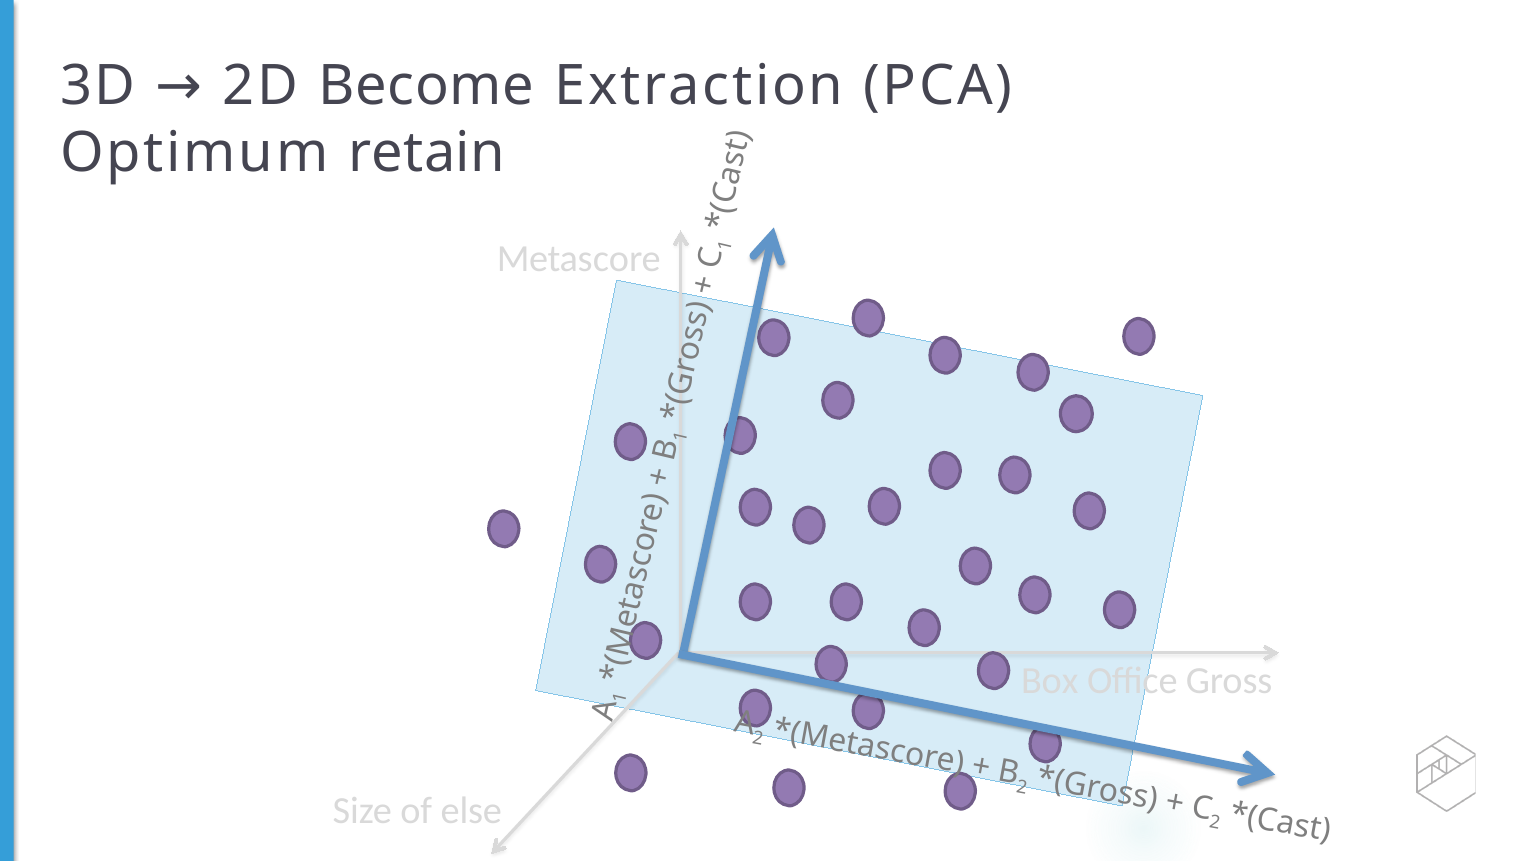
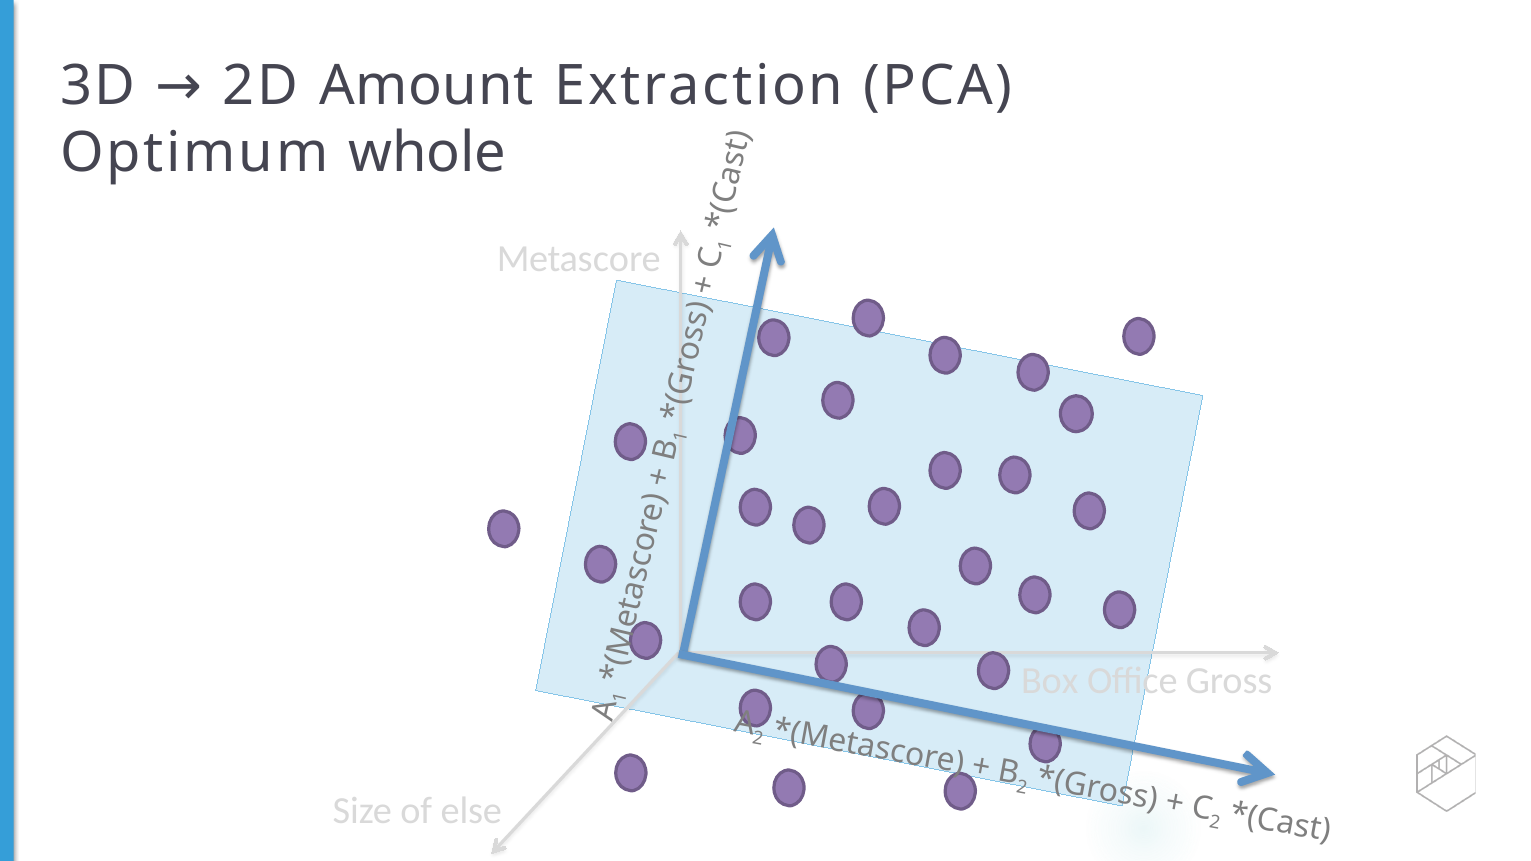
Become: Become -> Amount
retain: retain -> whole
